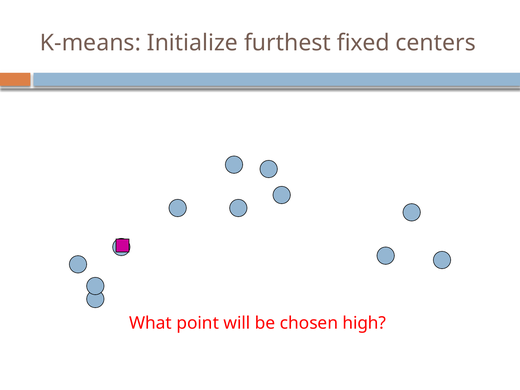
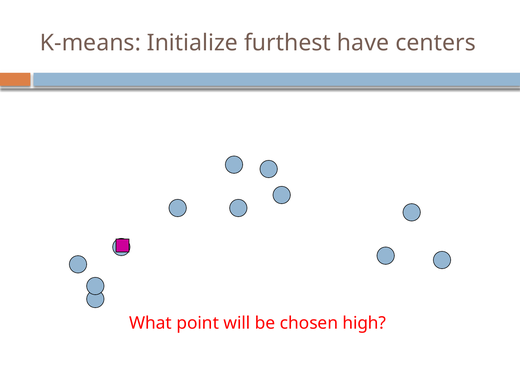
fixed: fixed -> have
